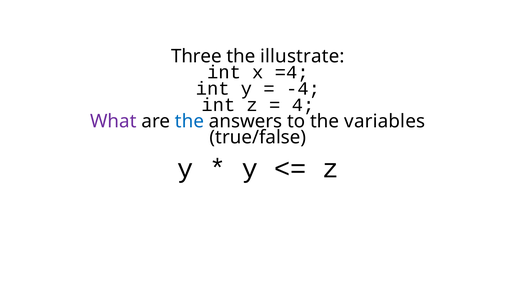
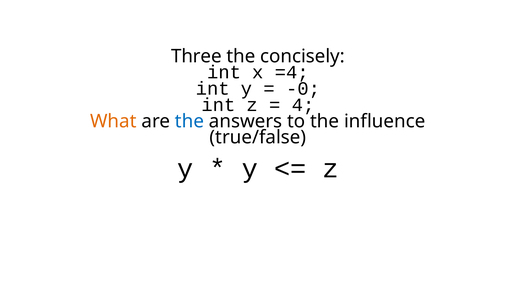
illustrate: illustrate -> concisely
-4: -4 -> -0
What colour: purple -> orange
variables: variables -> influence
